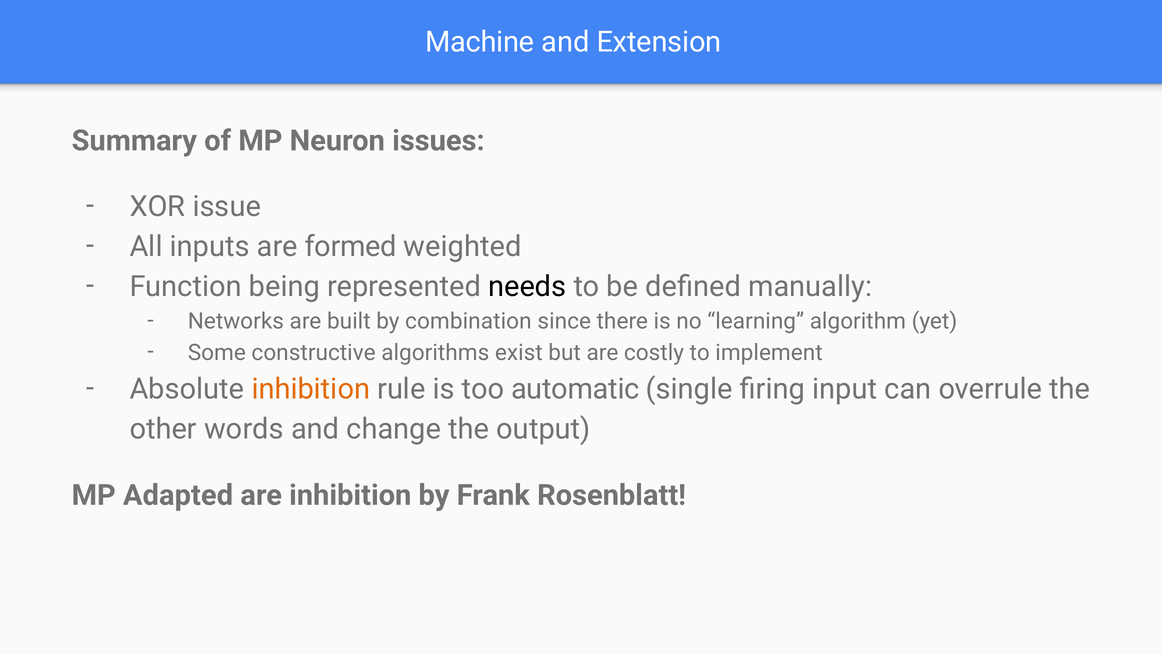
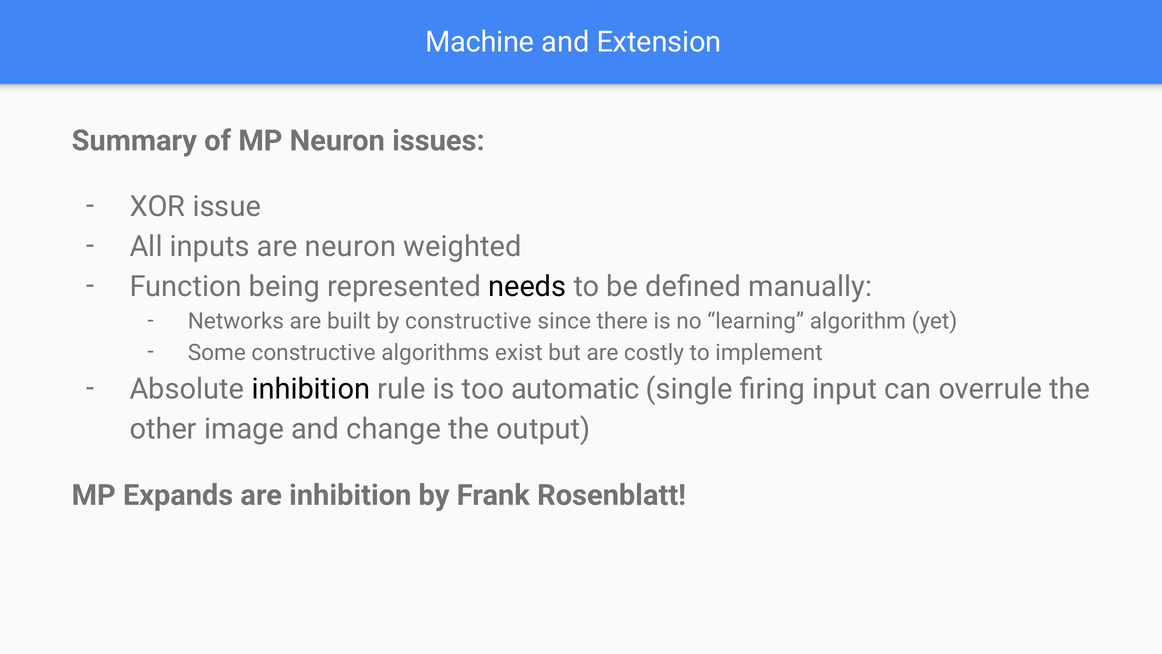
are formed: formed -> neuron
by combination: combination -> constructive
inhibition at (311, 389) colour: orange -> black
words: words -> image
Adapted: Adapted -> Expands
